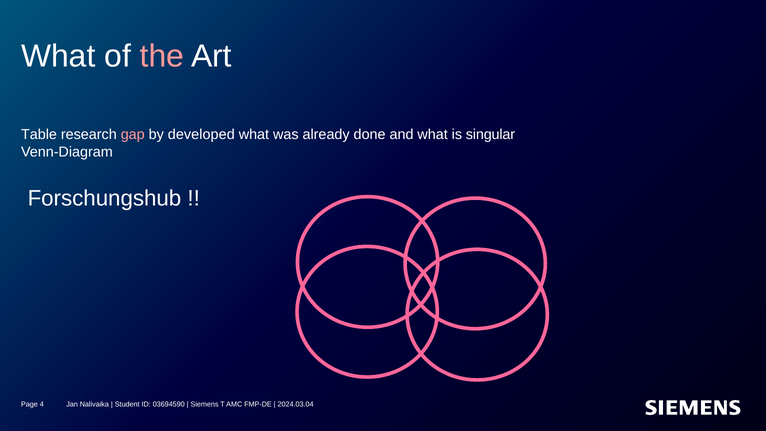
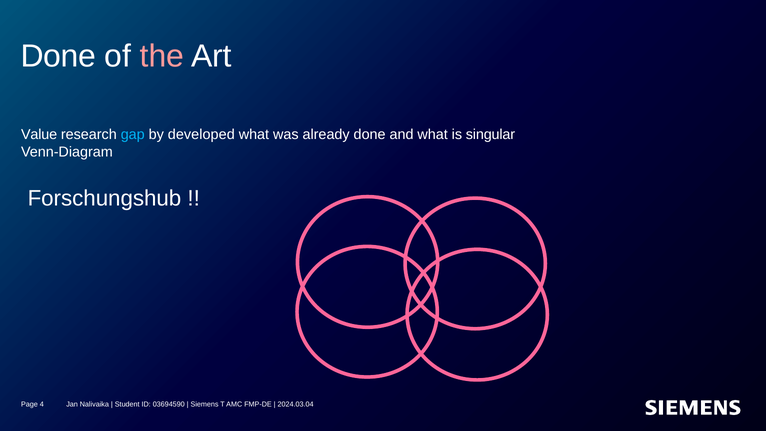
What at (58, 56): What -> Done
Table: Table -> Value
gap colour: pink -> light blue
